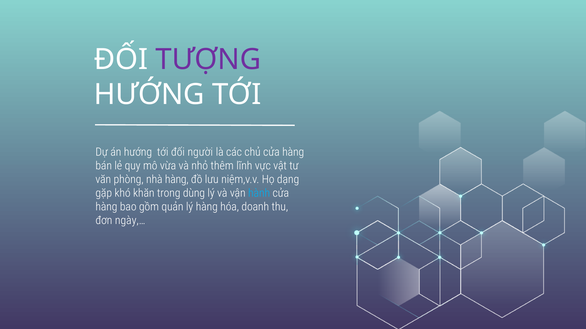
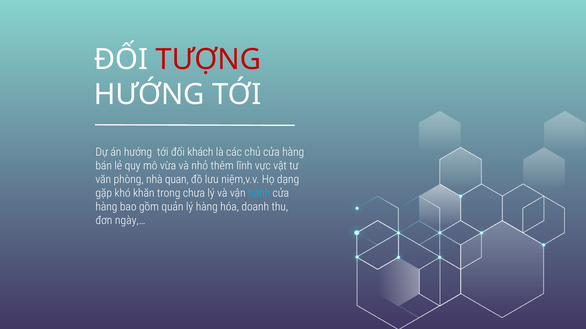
TƯỢNG colour: purple -> red
người: người -> khách
nhà hàng: hàng -> quan
dùng: dùng -> chưa
